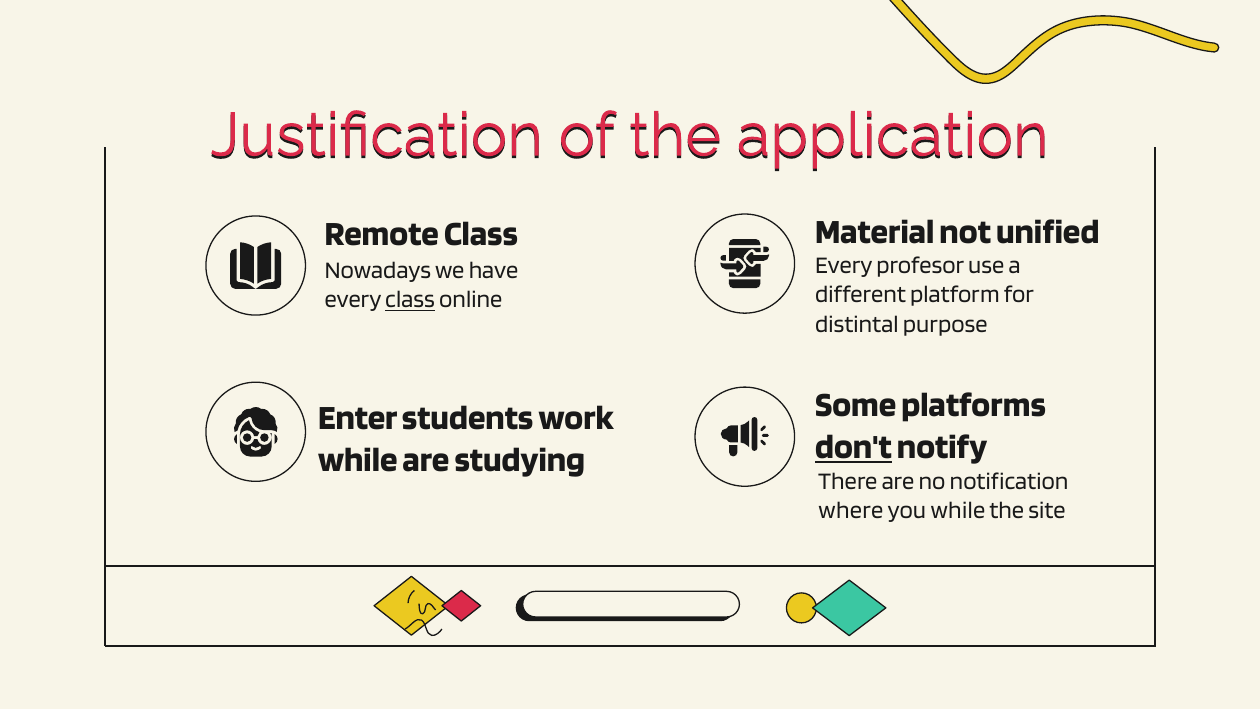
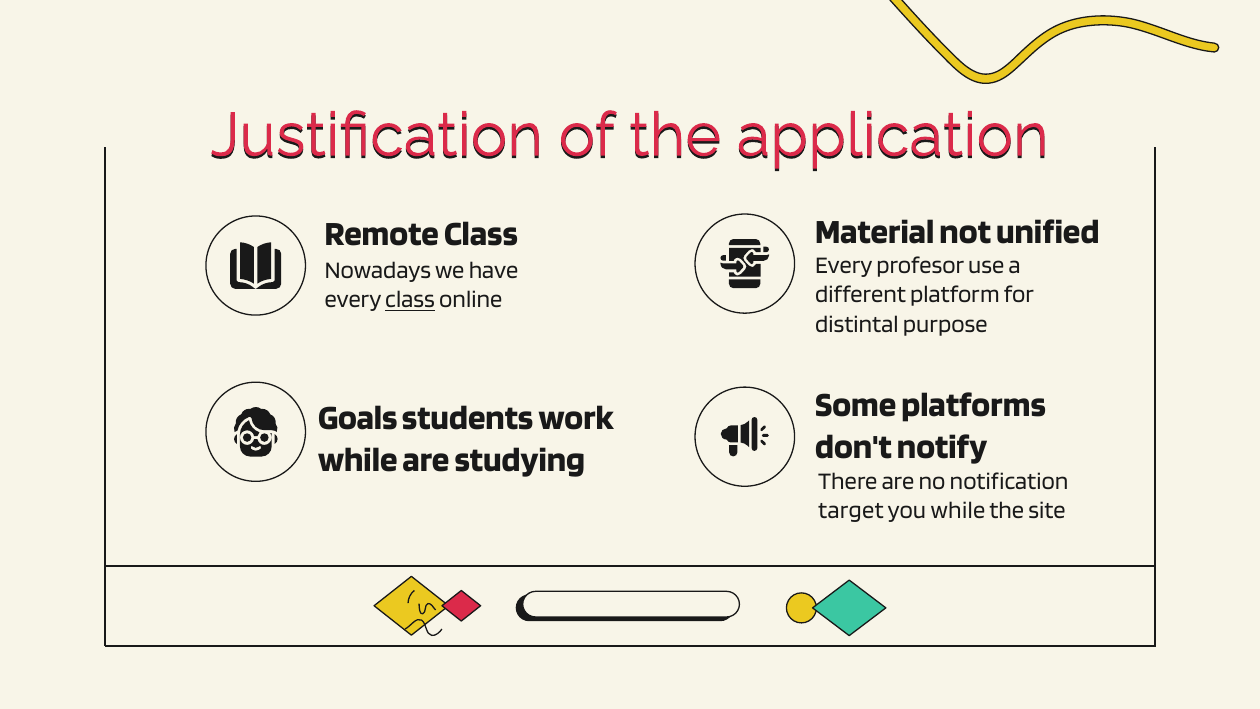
Enter: Enter -> Goals
don't underline: present -> none
where: where -> target
